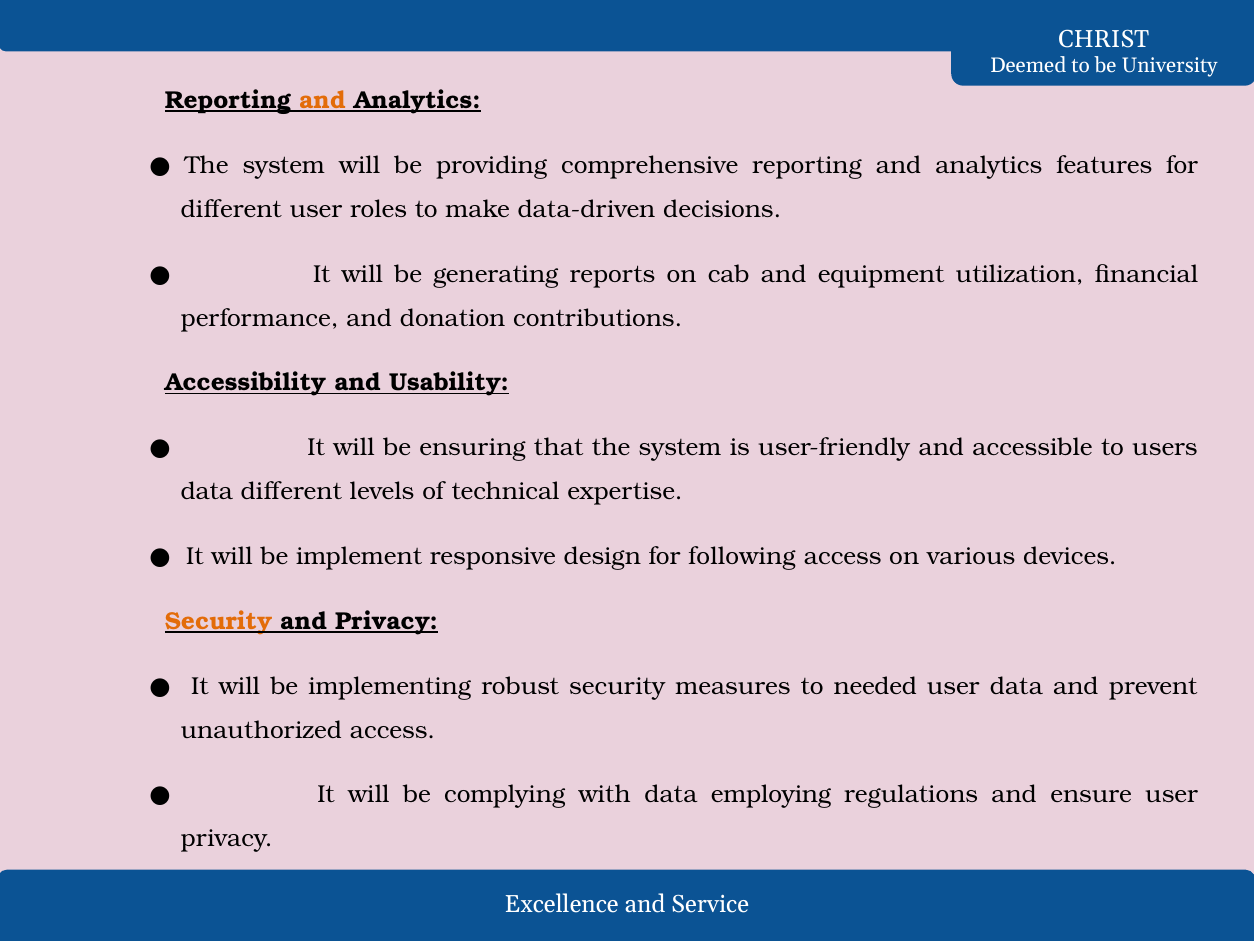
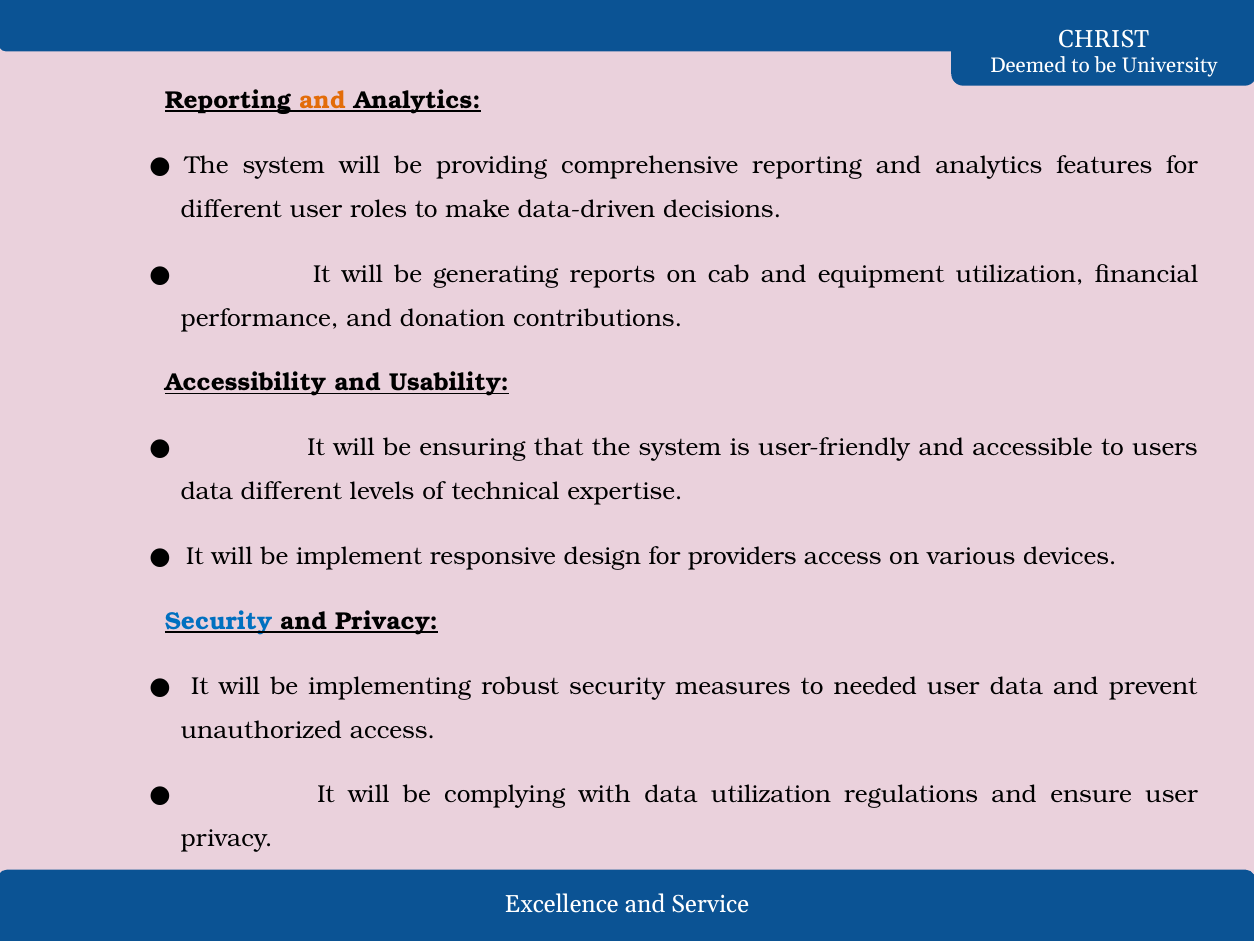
following: following -> providers
Security at (218, 621) colour: orange -> blue
data employing: employing -> utilization
